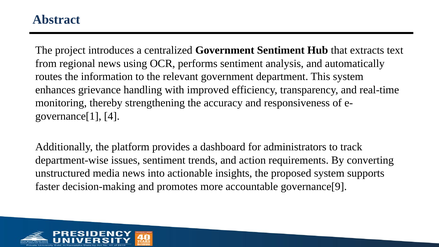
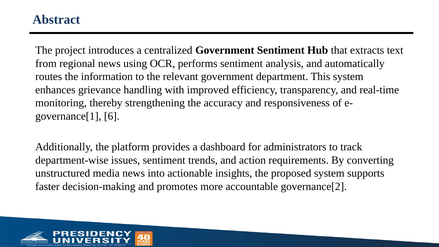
4: 4 -> 6
governance[9: governance[9 -> governance[2
